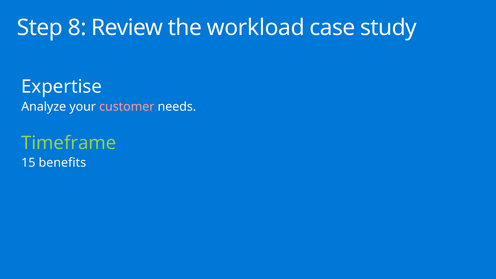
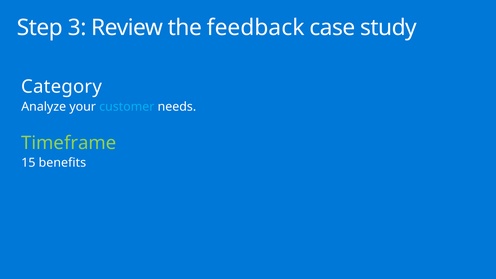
8: 8 -> 3
workload: workload -> feedback
Expertise: Expertise -> Category
customer colour: pink -> light blue
